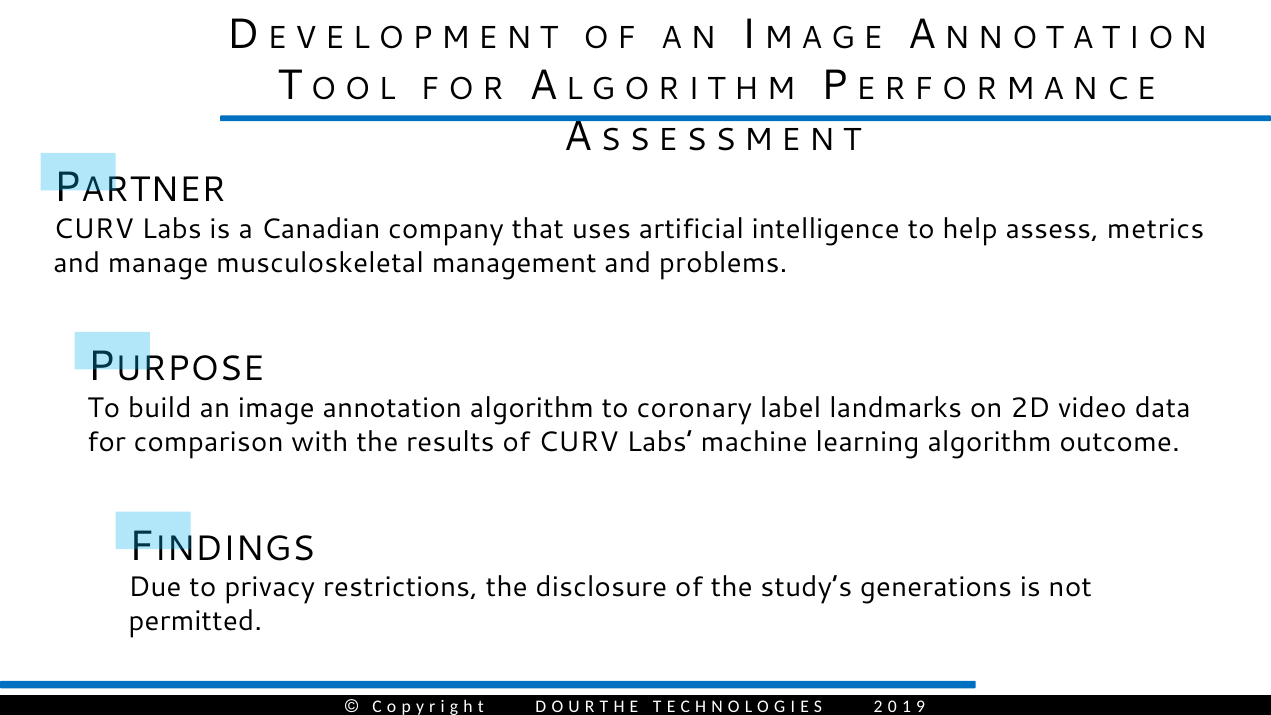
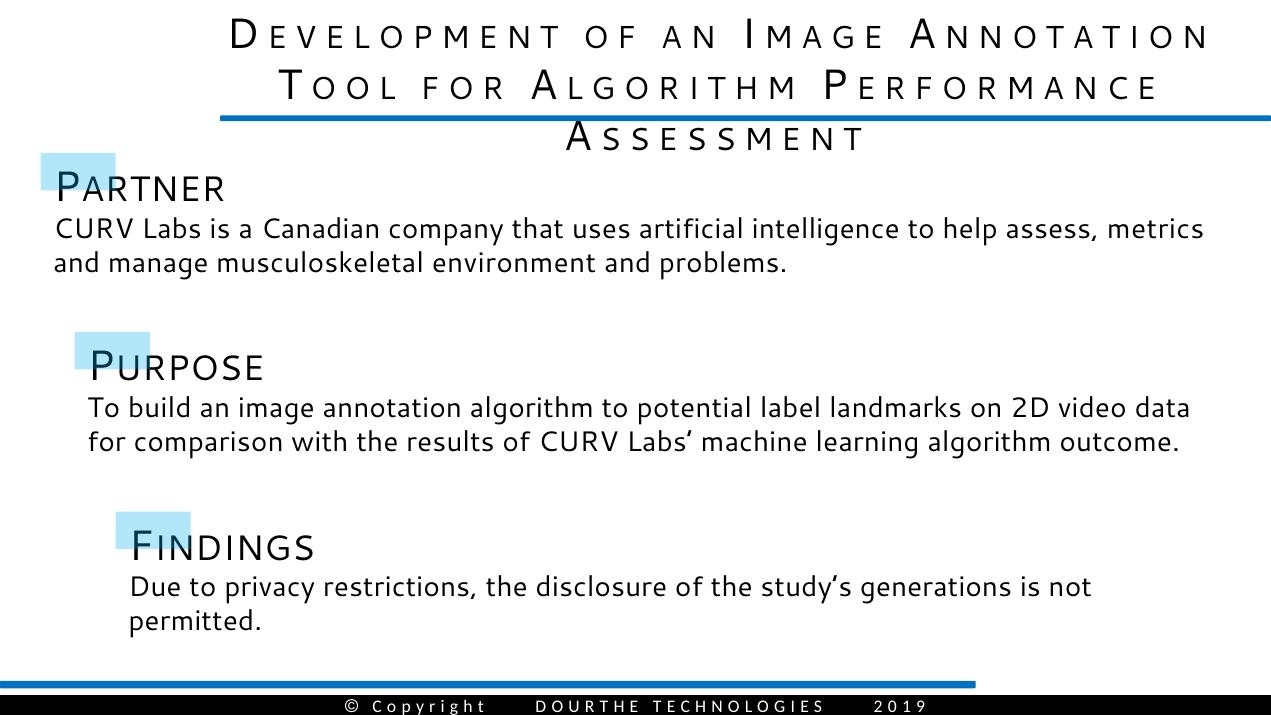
management: management -> environment
coronary: coronary -> potential
